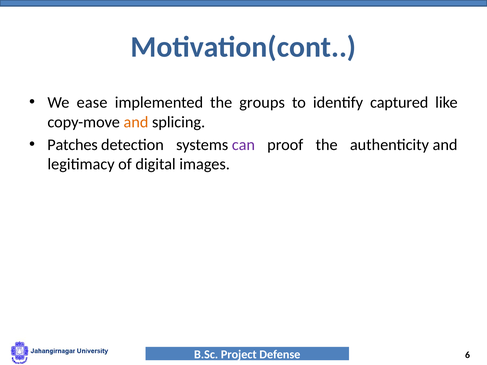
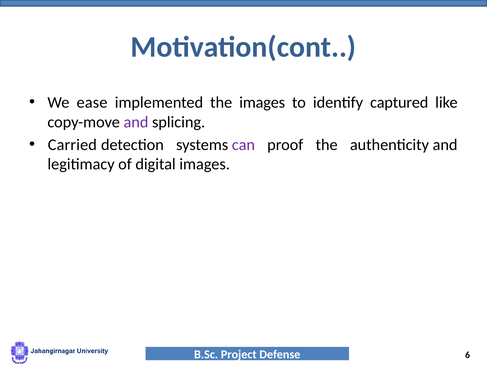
the groups: groups -> images
and at (136, 122) colour: orange -> purple
Patches: Patches -> Carried
